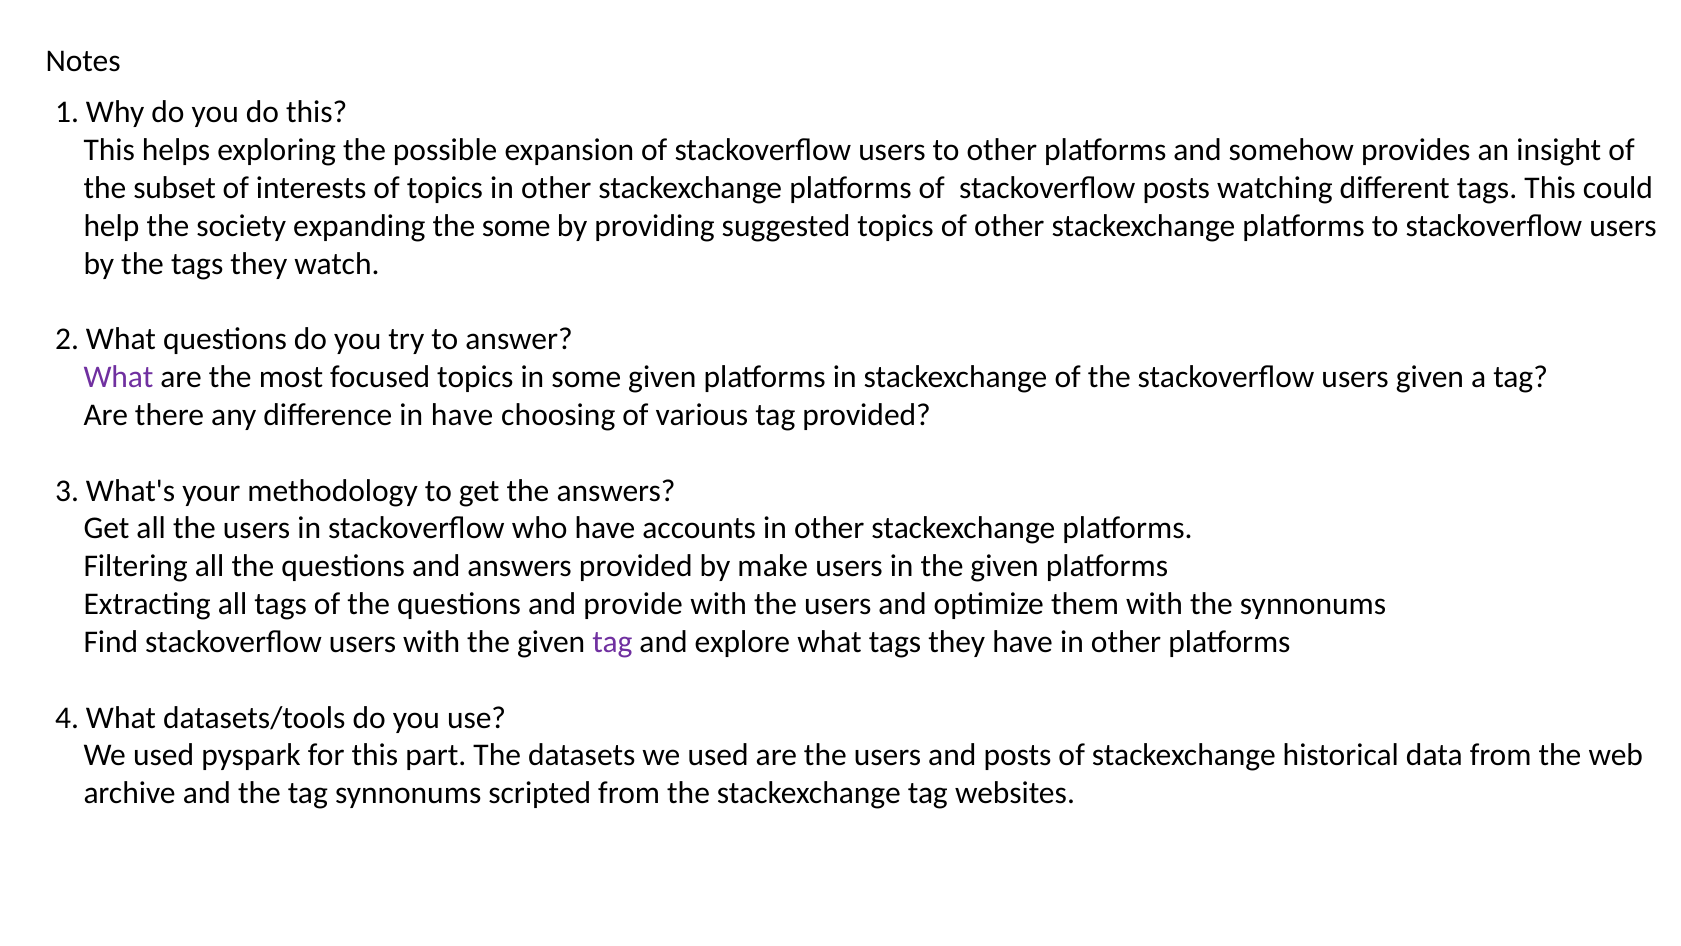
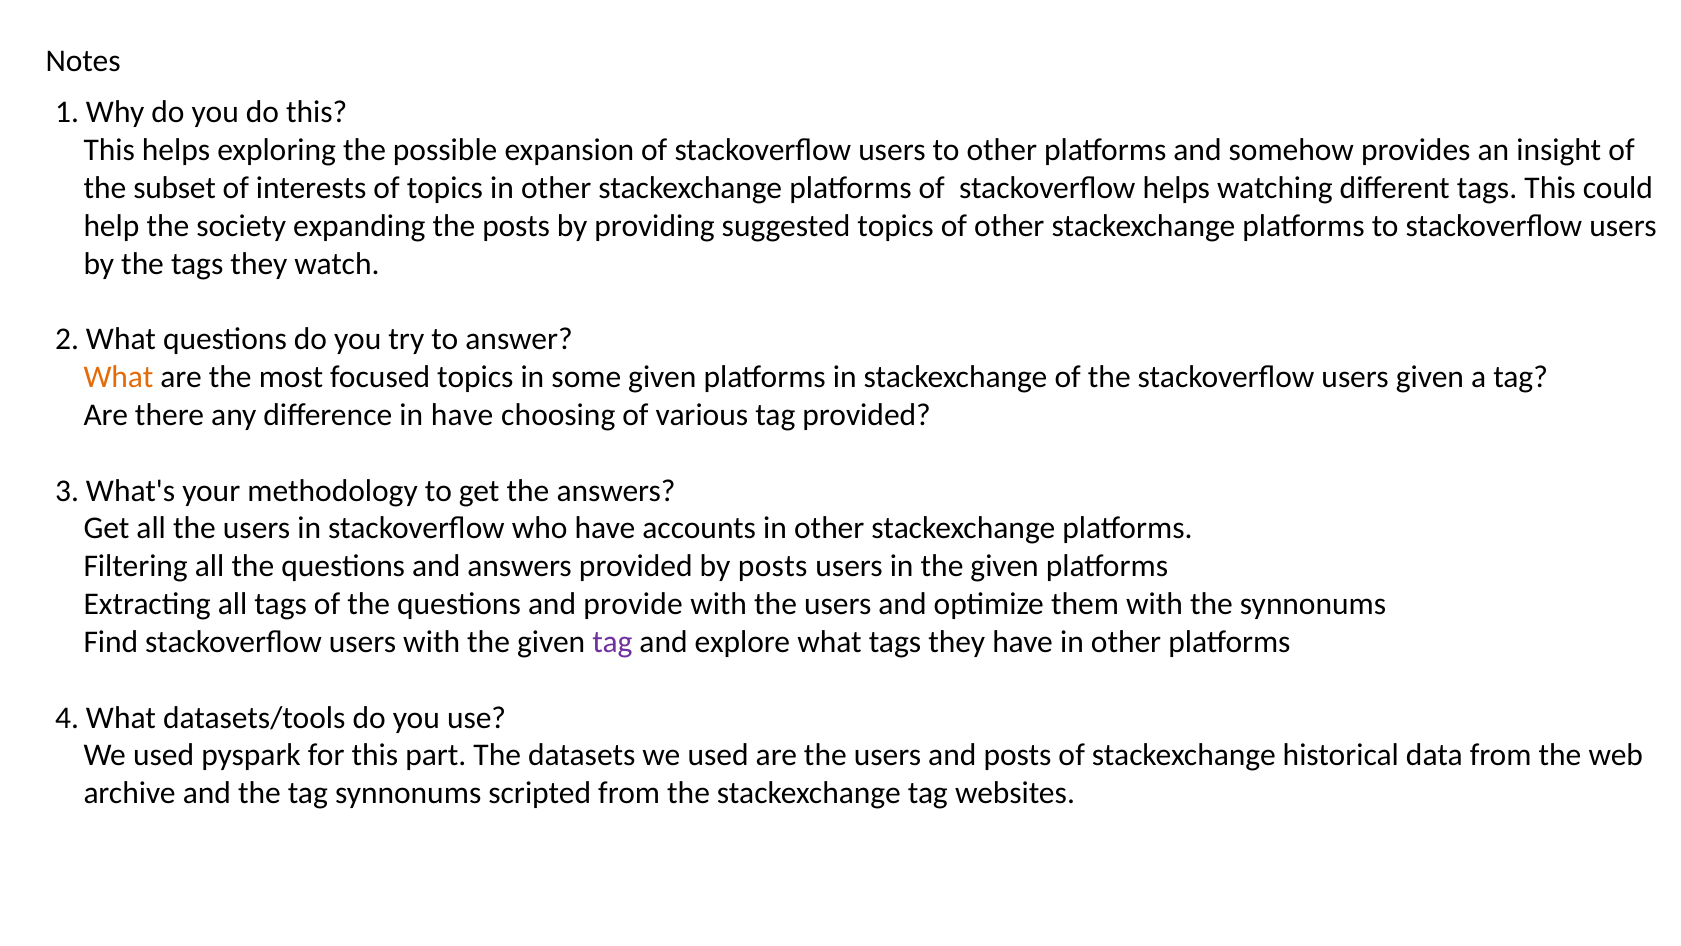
stackoverflow posts: posts -> helps
the some: some -> posts
What at (118, 377) colour: purple -> orange
by make: make -> posts
